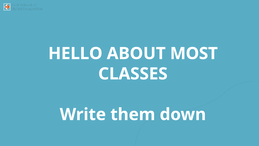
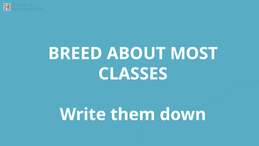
HELLO: HELLO -> BREED
